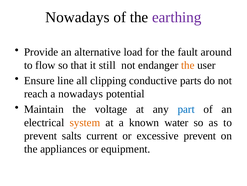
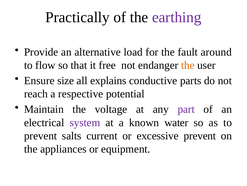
Nowadays at (77, 17): Nowadays -> Practically
still: still -> free
line: line -> size
clipping: clipping -> explains
a nowadays: nowadays -> respective
part colour: blue -> purple
system colour: orange -> purple
